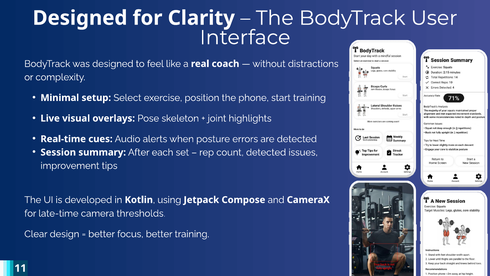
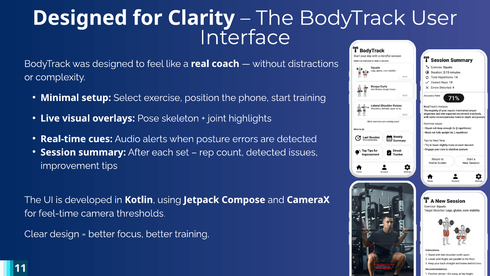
late-time: late-time -> feel-time
